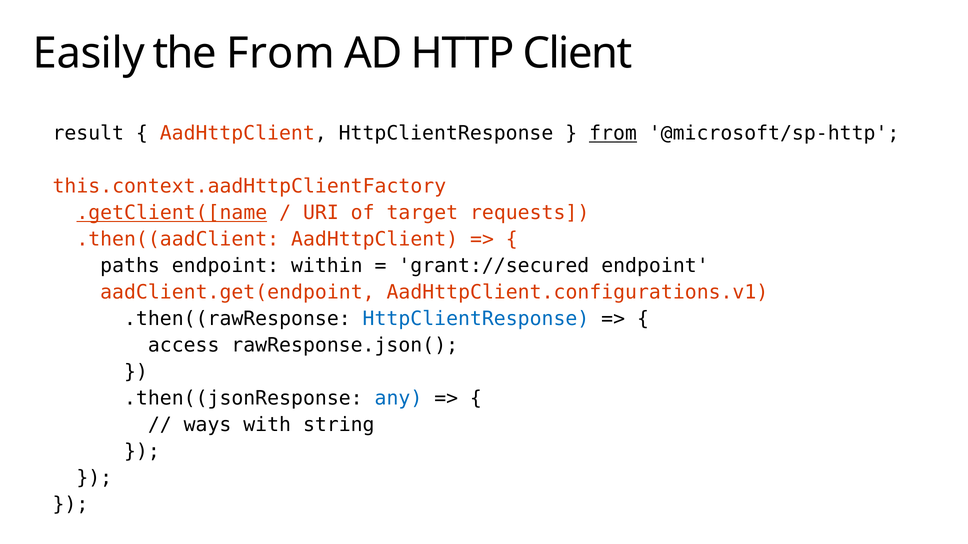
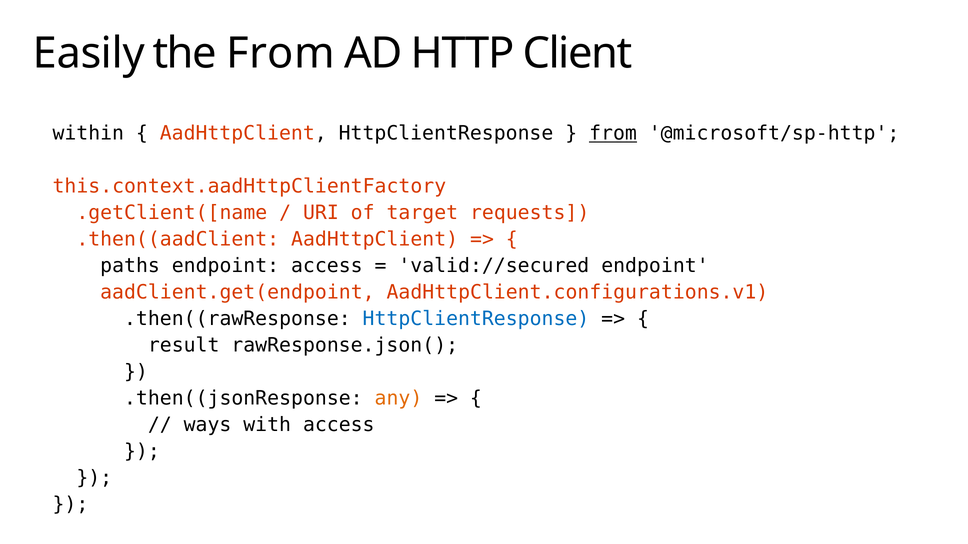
result: result -> within
.getClient([name underline: present -> none
endpoint within: within -> access
grant://secured: grant://secured -> valid://secured
access: access -> result
any colour: blue -> orange
with string: string -> access
